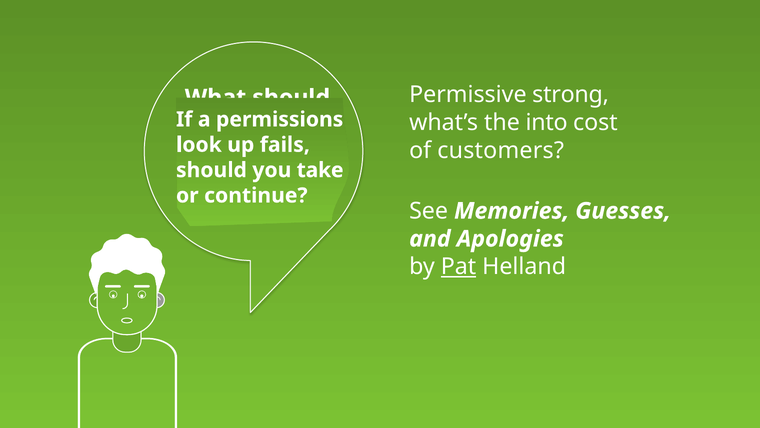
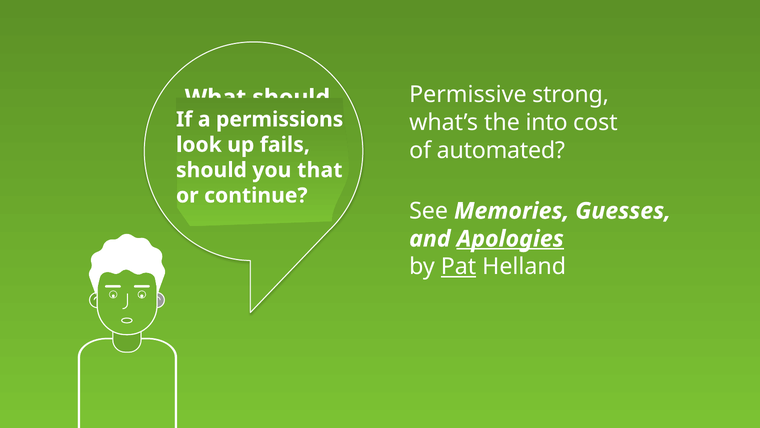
customers: customers -> automated
take: take -> that
Apologies underline: none -> present
